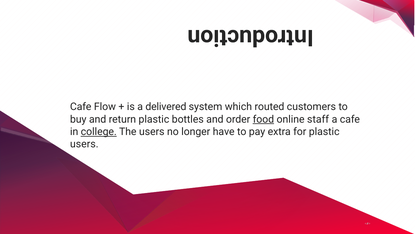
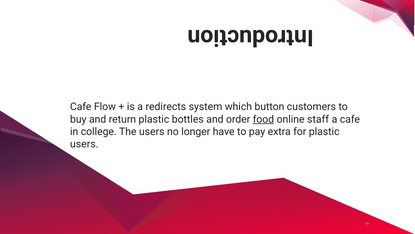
delivered: delivered -> redirects
routed: routed -> button
college underline: present -> none
